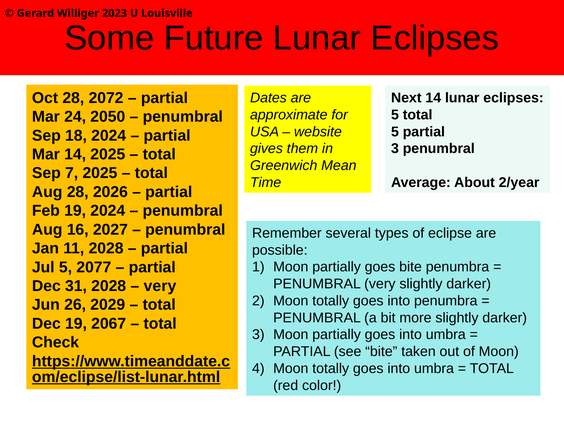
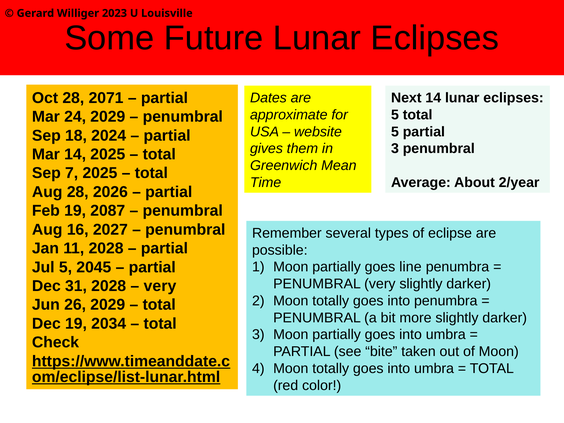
2072: 2072 -> 2071
24 2050: 2050 -> 2029
19 2024: 2024 -> 2087
2077: 2077 -> 2045
goes bite: bite -> line
2067: 2067 -> 2034
